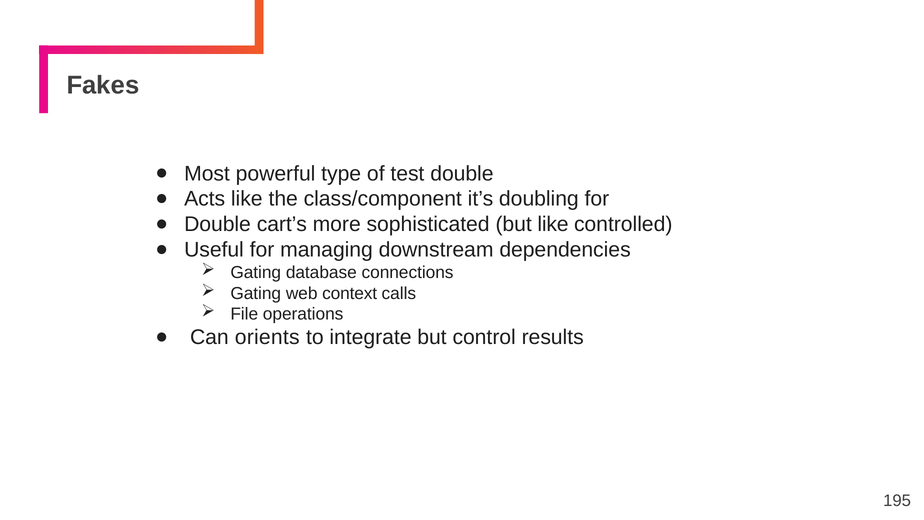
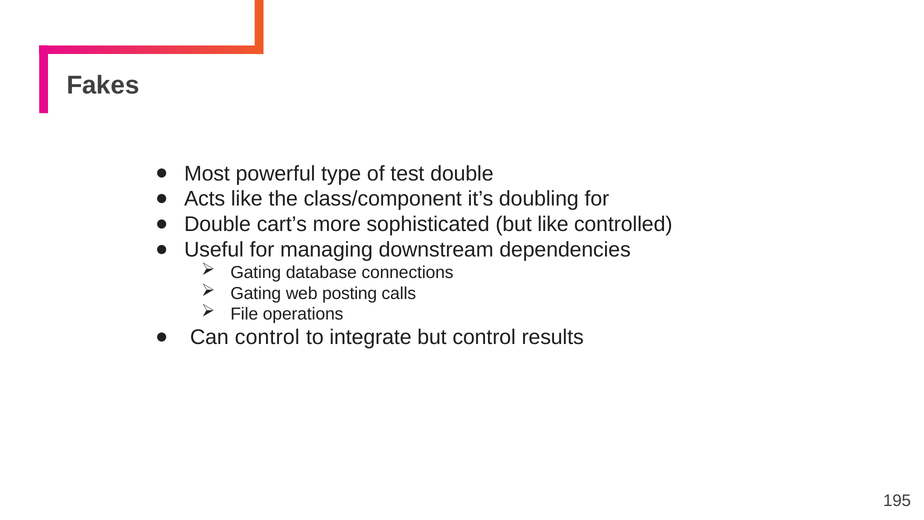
context: context -> posting
Can orients: orients -> control
